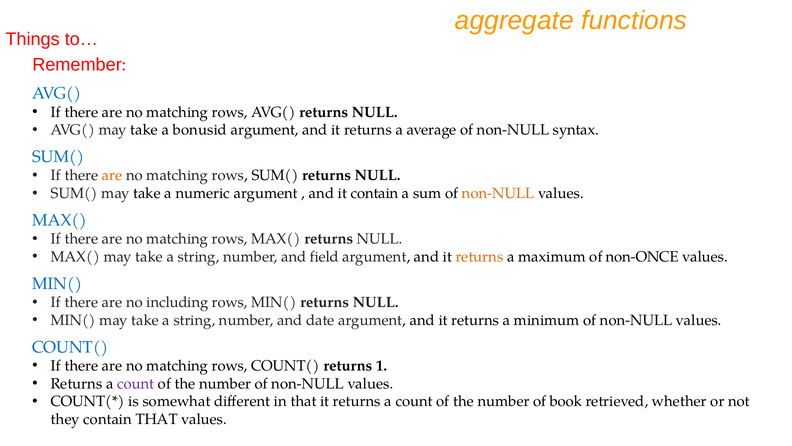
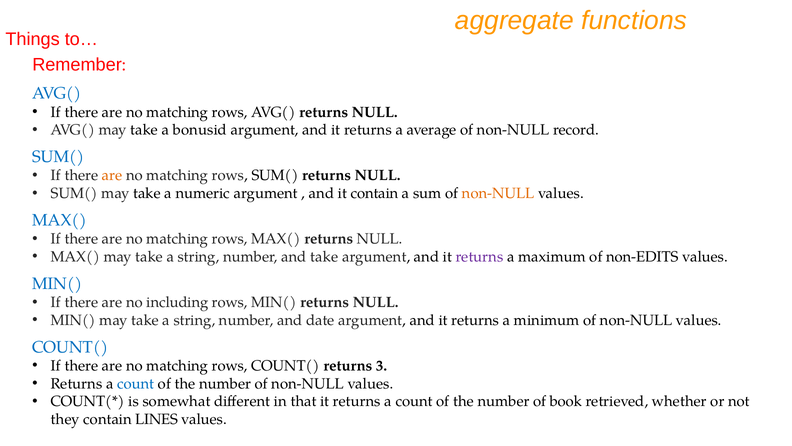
syntax: syntax -> record
and field: field -> take
returns at (479, 257) colour: orange -> purple
non-ONCE: non-ONCE -> non-EDITS
1: 1 -> 3
count at (136, 383) colour: purple -> blue
contain THAT: THAT -> LINES
